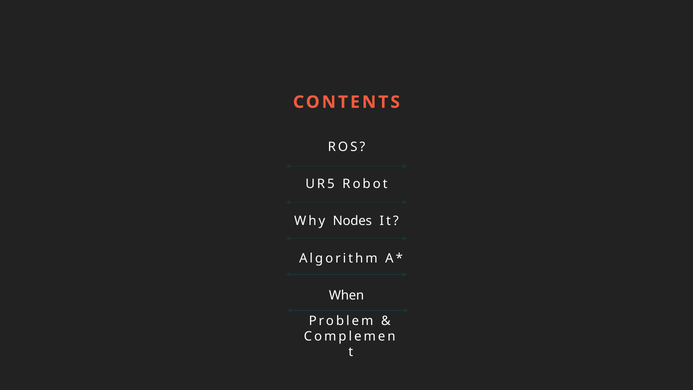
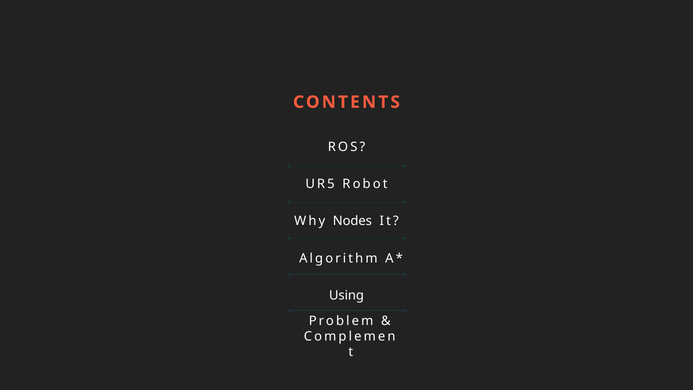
When: When -> Using
